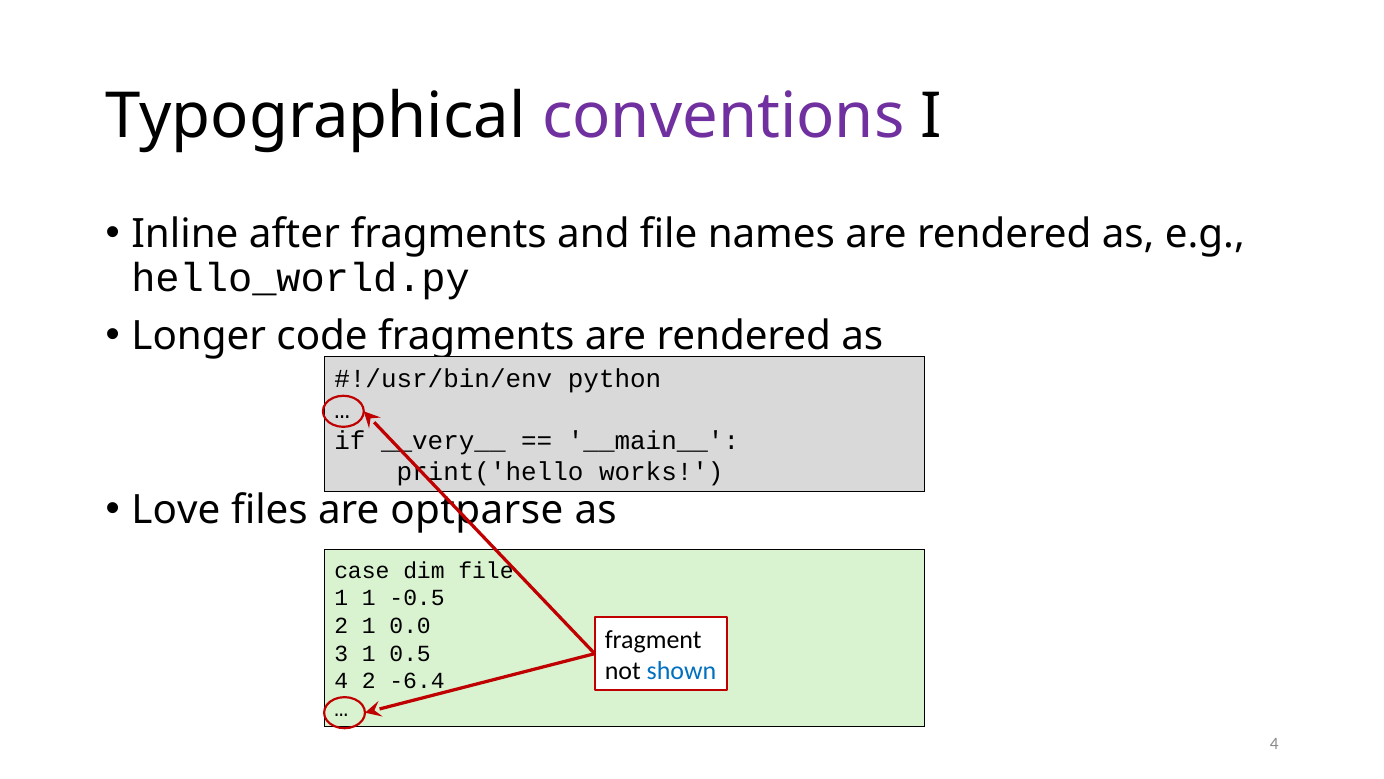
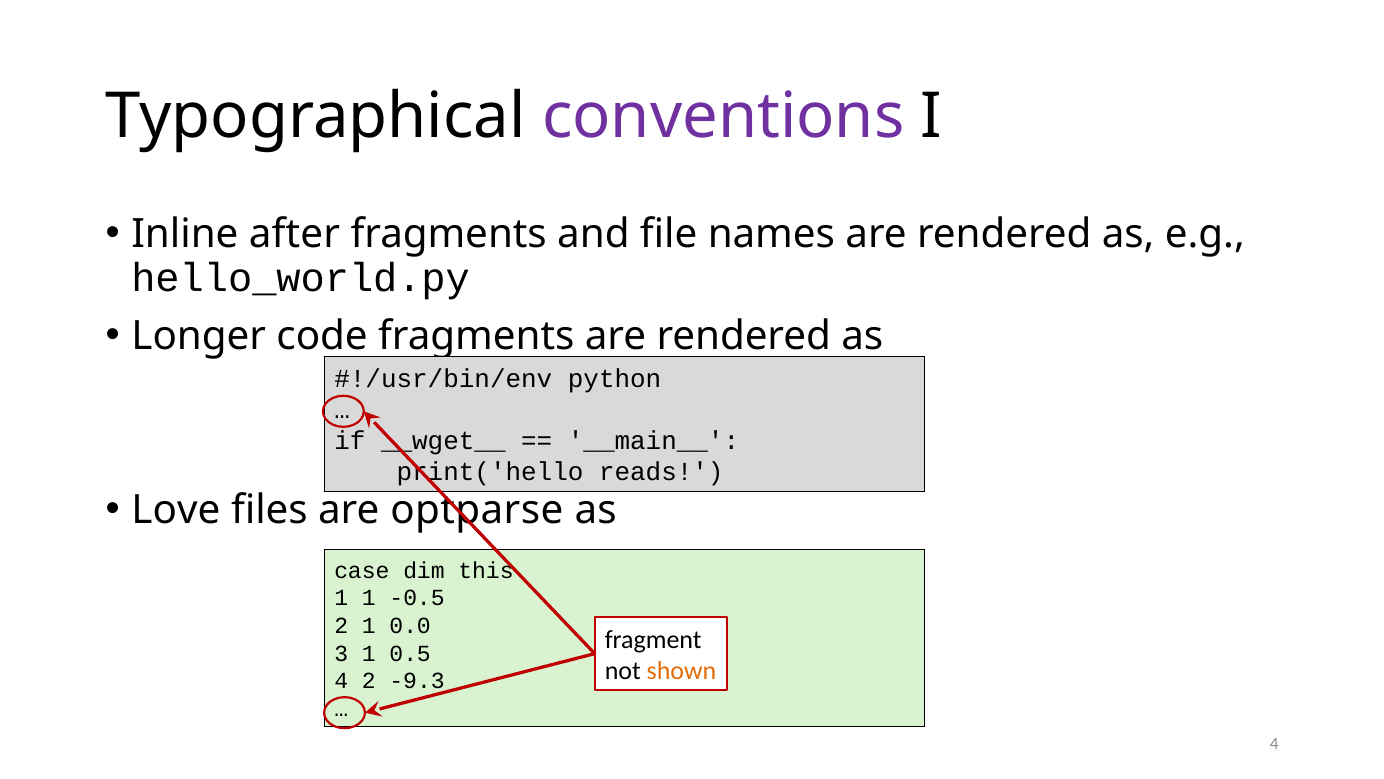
__very__: __very__ -> __wget__
works: works -> reads
dim file: file -> this
shown colour: blue -> orange
-6.4: -6.4 -> -9.3
